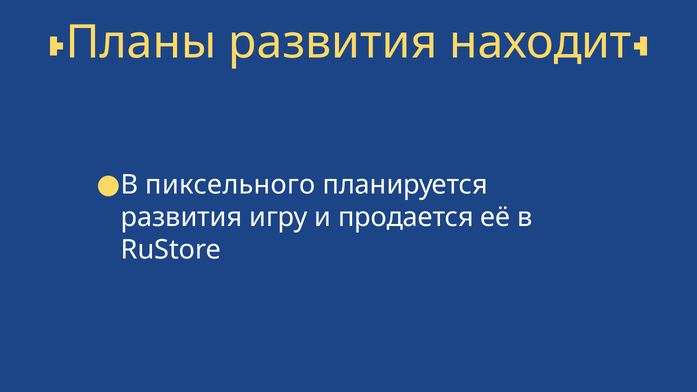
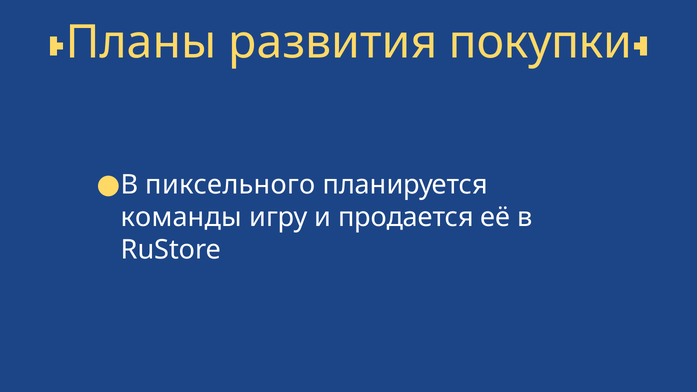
находит: находит -> покупки
развития at (182, 217): развития -> команды
